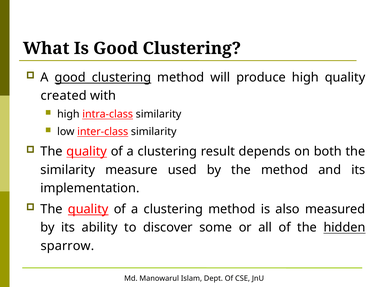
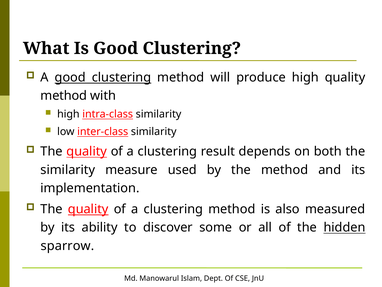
created at (64, 96): created -> method
